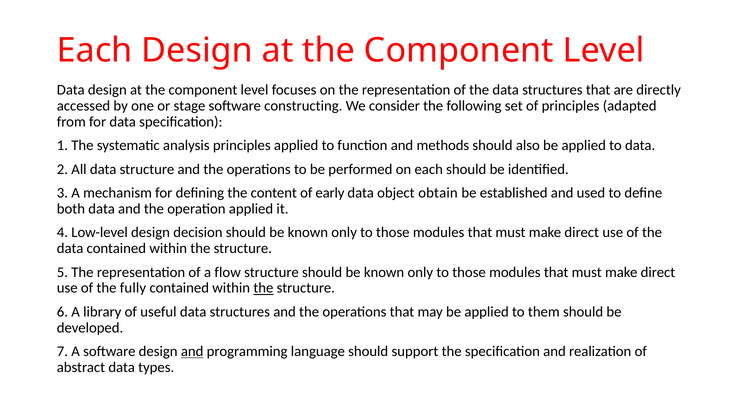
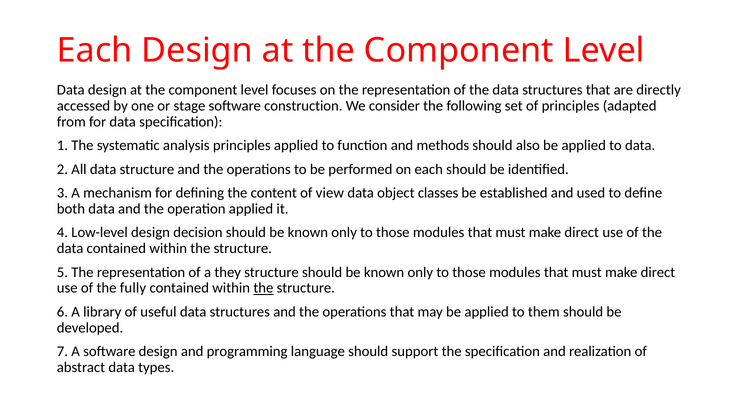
constructing: constructing -> construction
early: early -> view
obtain: obtain -> classes
flow: flow -> they
and at (192, 352) underline: present -> none
